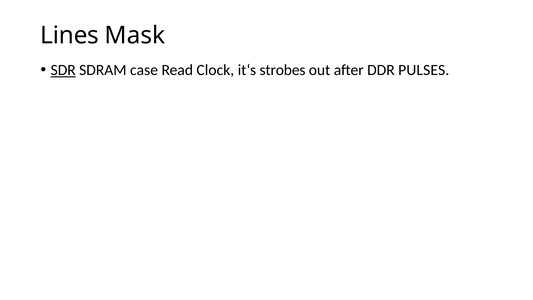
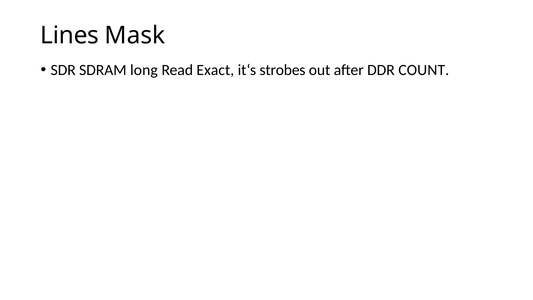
SDR underline: present -> none
case: case -> long
Clock: Clock -> Exact
PULSES: PULSES -> COUNT
